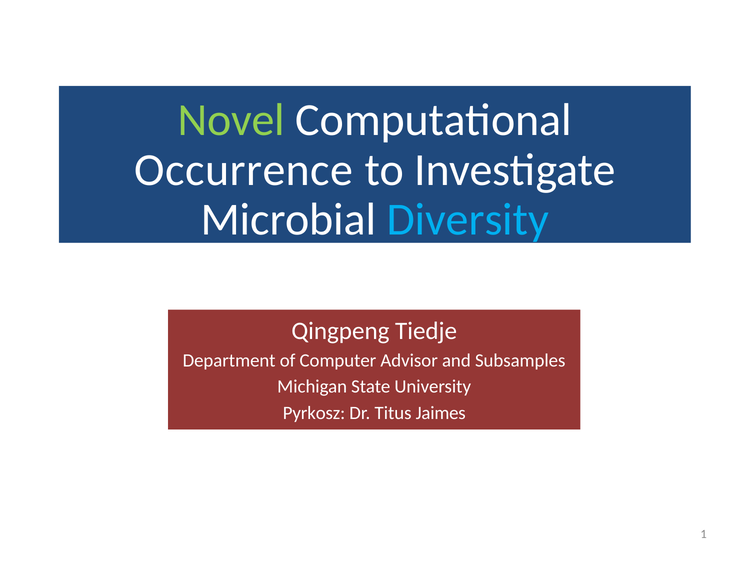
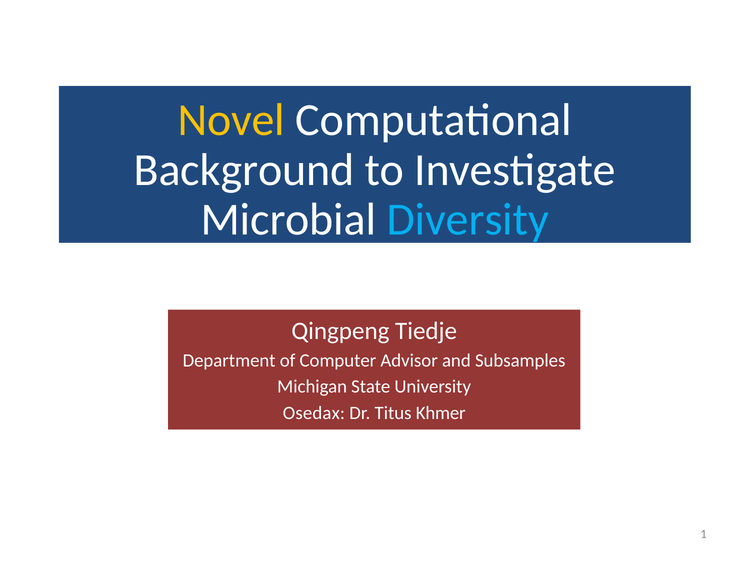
Novel colour: light green -> yellow
Occurrence: Occurrence -> Background
Pyrkosz: Pyrkosz -> Osedax
Jaimes: Jaimes -> Khmer
